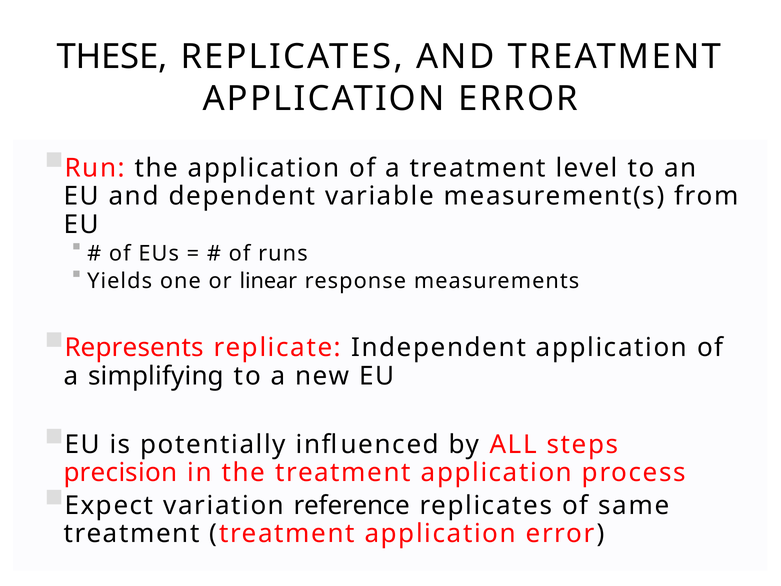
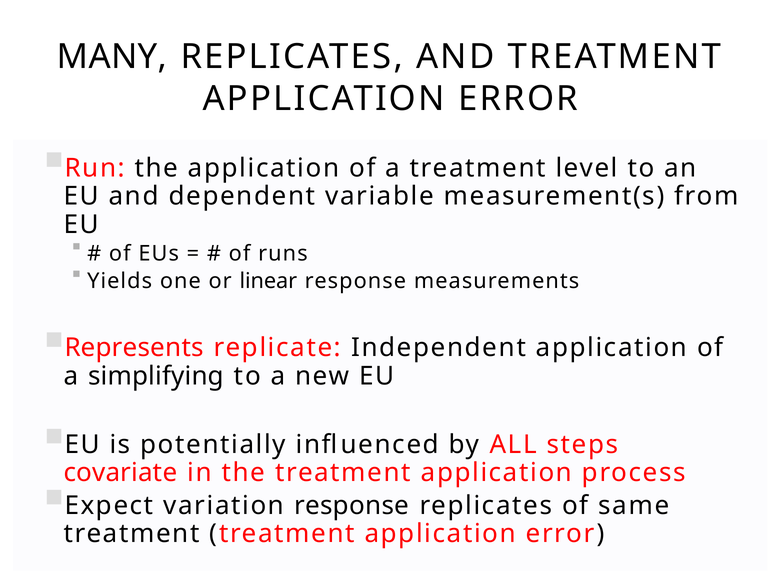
THESE: THESE -> MANY
precision: precision -> covariate
variation reference: reference -> response
